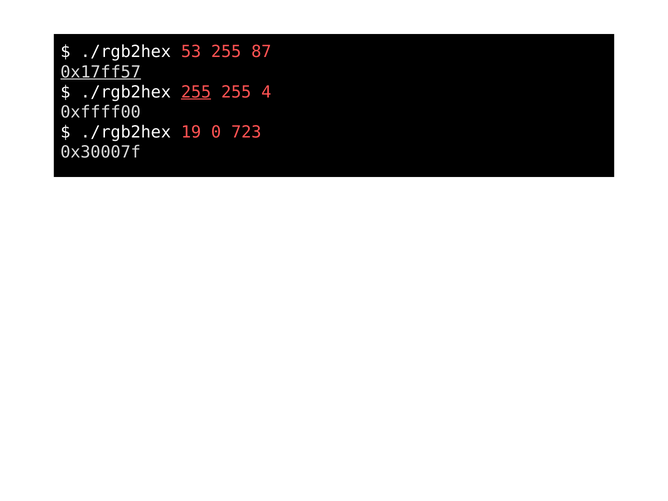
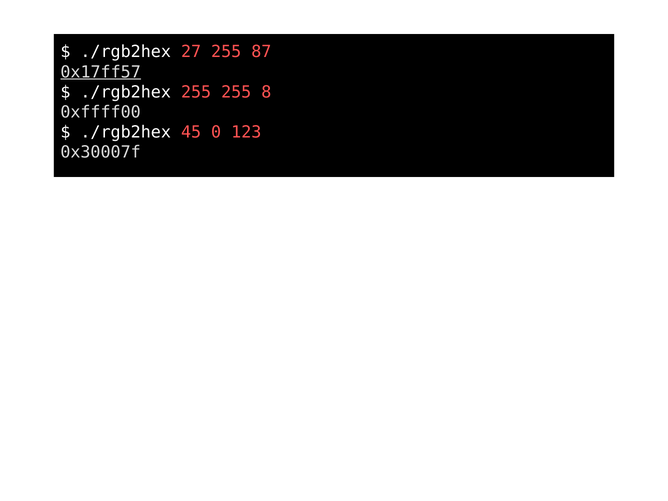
53: 53 -> 27
255 at (196, 92) underline: present -> none
4: 4 -> 8
19: 19 -> 45
723: 723 -> 123
